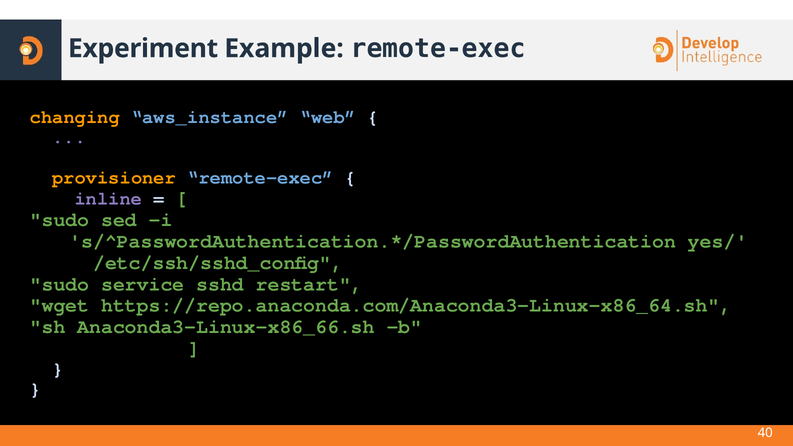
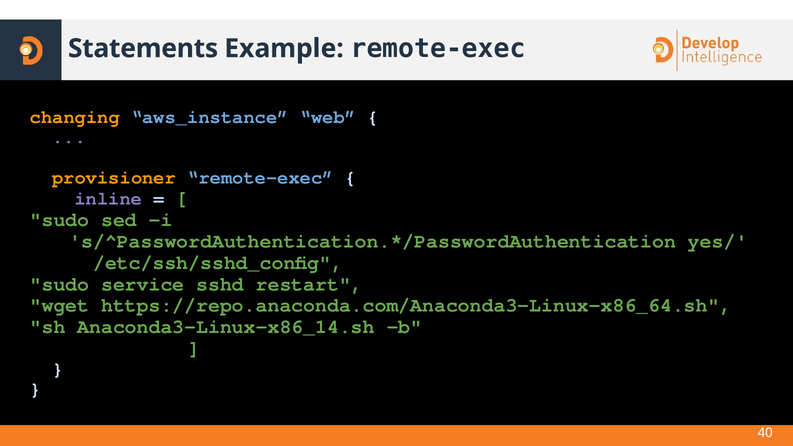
Experiment: Experiment -> Statements
Anaconda3-Linux-x86_66.sh: Anaconda3-Linux-x86_66.sh -> Anaconda3-Linux-x86_14.sh
